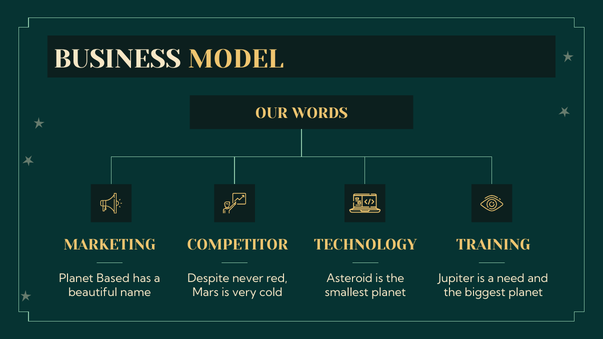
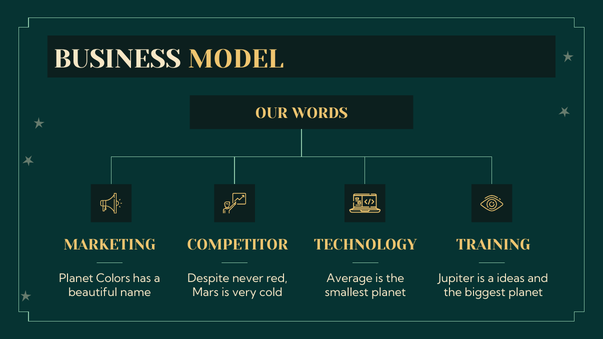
Based: Based -> Colors
Asteroid: Asteroid -> Average
need: need -> ideas
